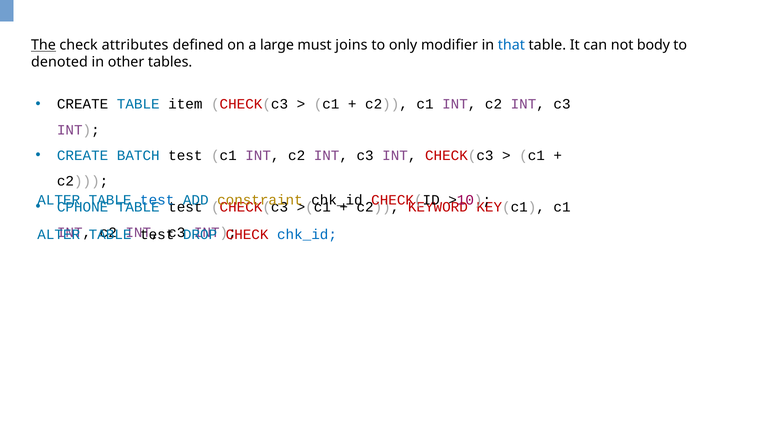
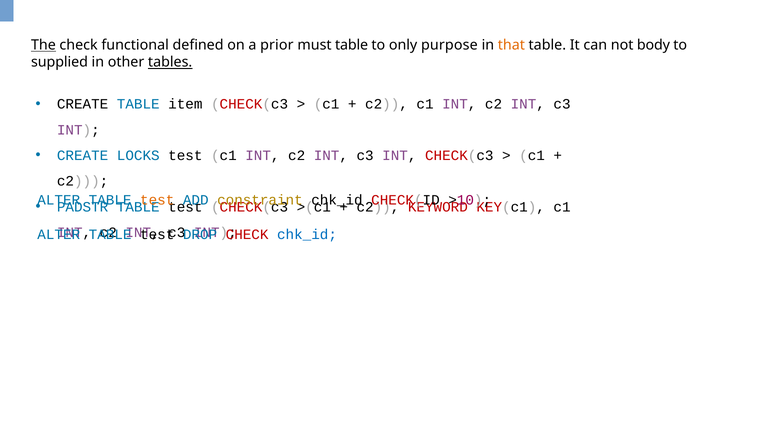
attributes: attributes -> functional
large: large -> prior
must joins: joins -> table
modifier: modifier -> purpose
that colour: blue -> orange
denoted: denoted -> supplied
tables underline: none -> present
BATCH: BATCH -> LOCKS
test at (157, 200) colour: blue -> orange
CPHONE: CPHONE -> PADSTR
